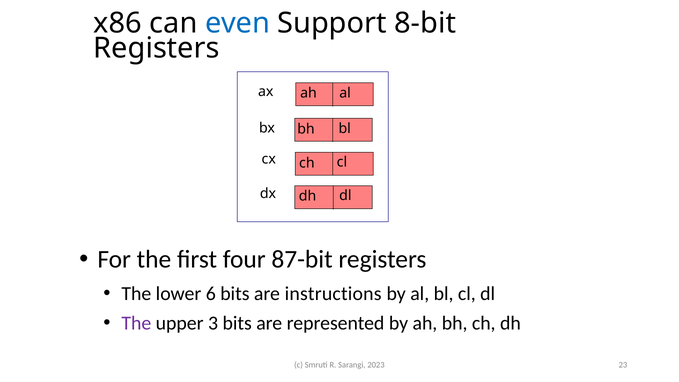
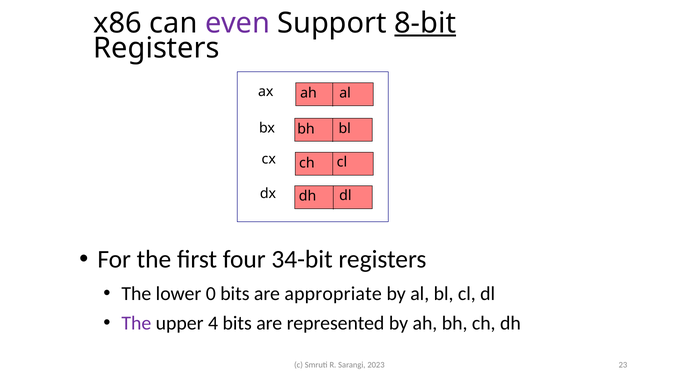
even colour: blue -> purple
8-bit underline: none -> present
87-bit: 87-bit -> 34-bit
6: 6 -> 0
instructions: instructions -> appropriate
3: 3 -> 4
